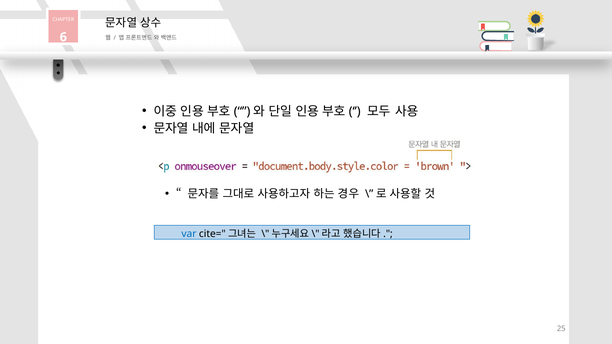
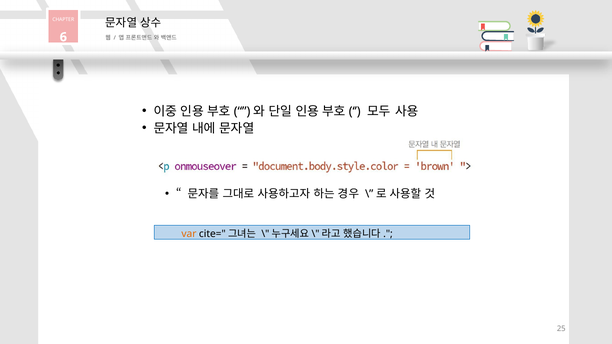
var colour: blue -> orange
